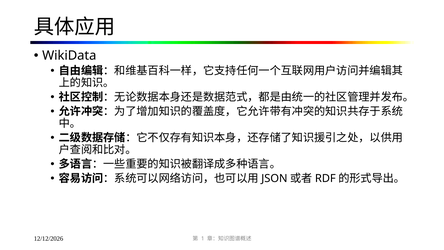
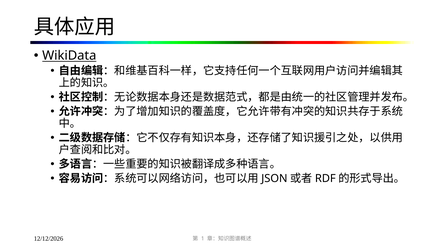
WikiData underline: none -> present
